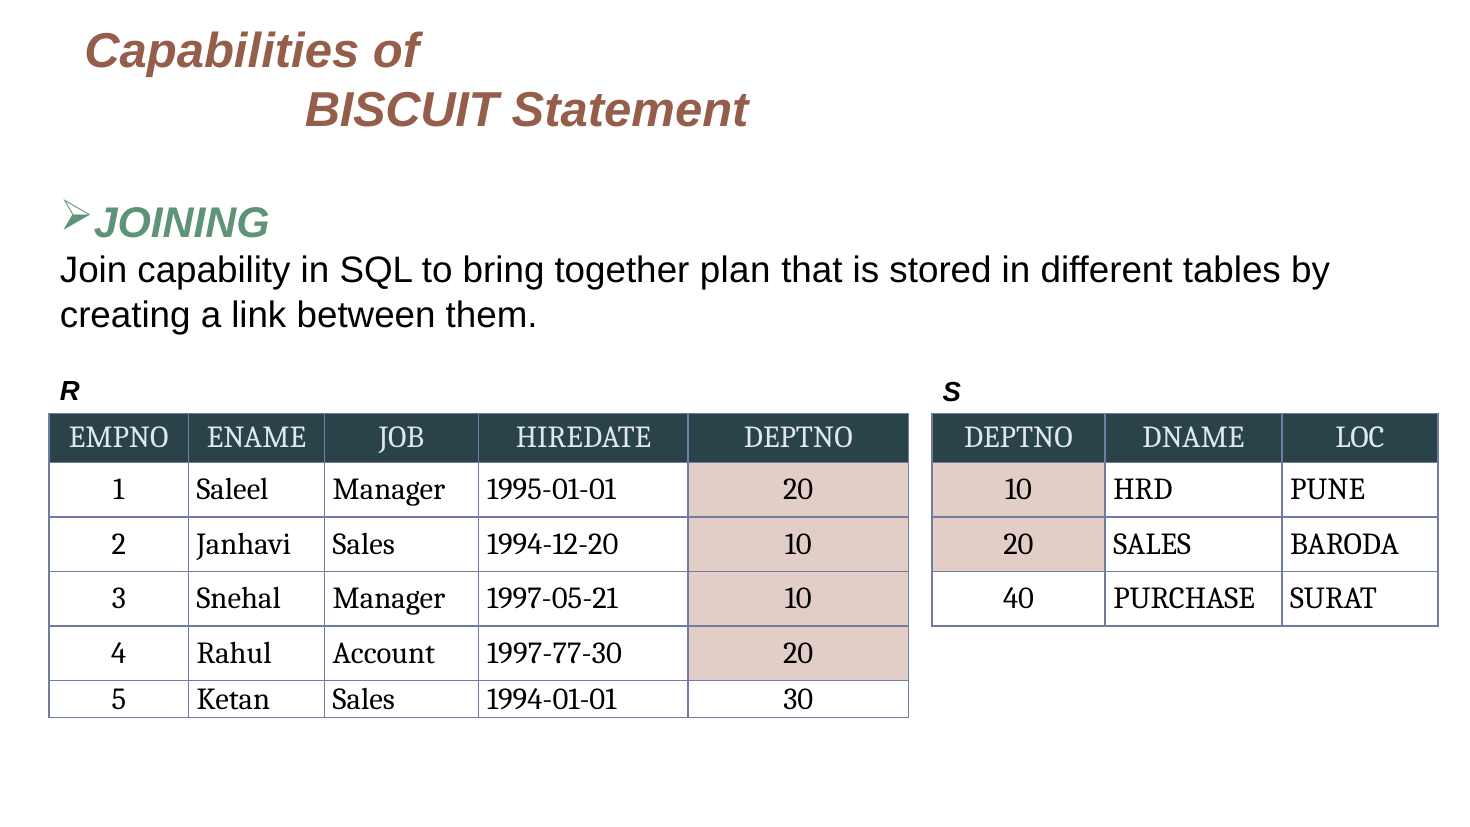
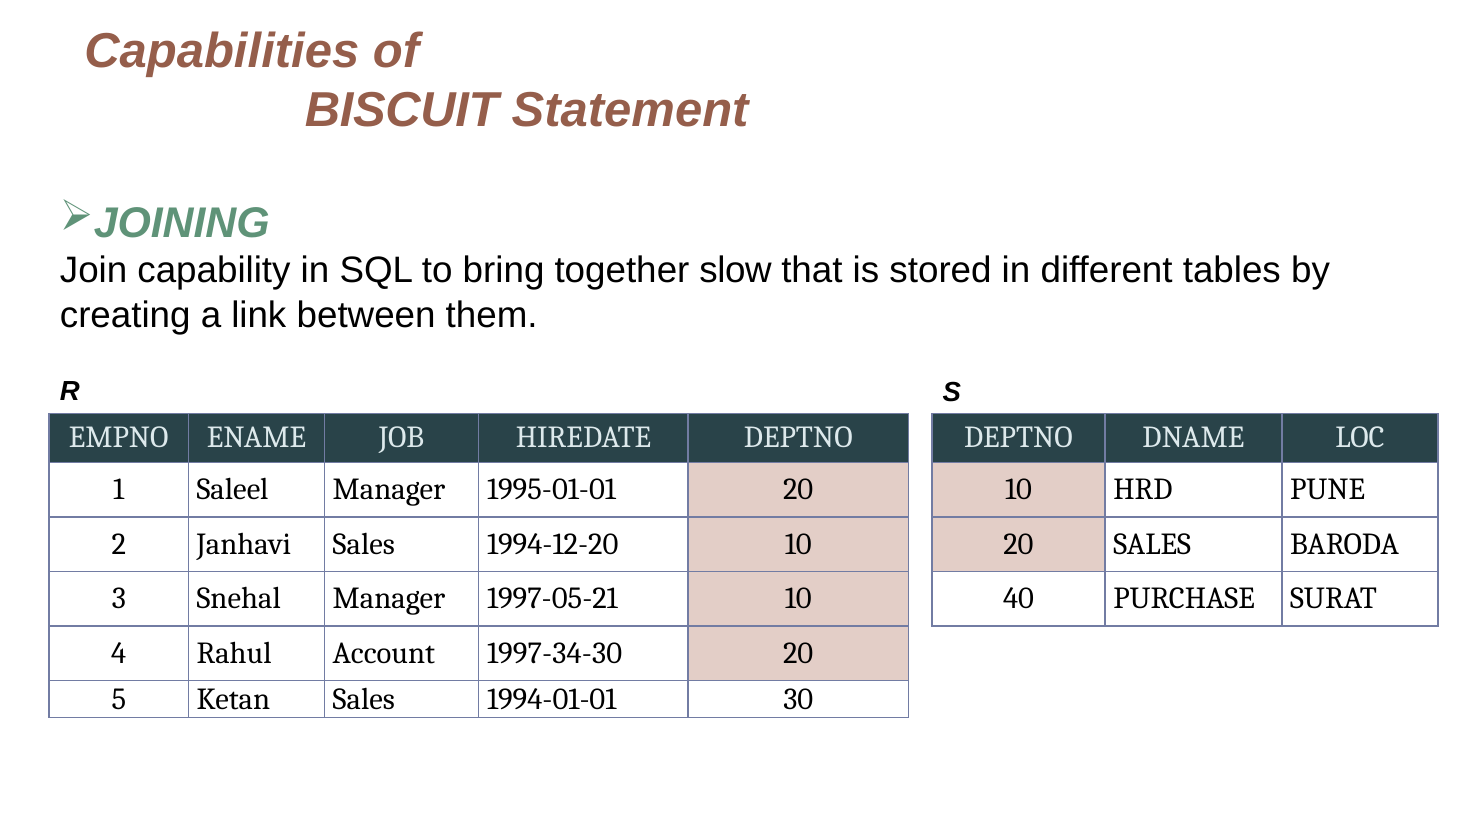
plan: plan -> slow
1997-77-30: 1997-77-30 -> 1997-34-30
